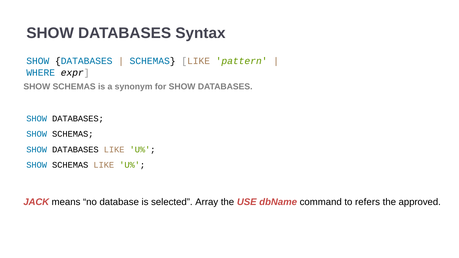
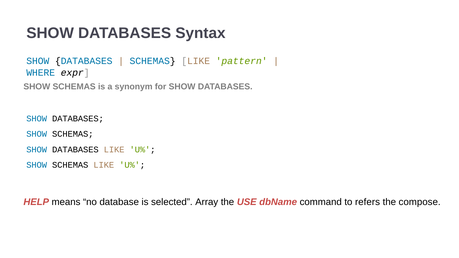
JACK: JACK -> HELP
approved: approved -> compose
